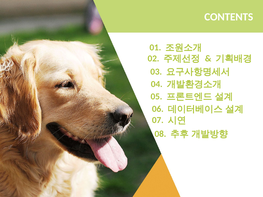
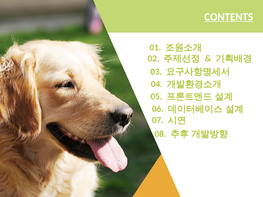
CONTENTS underline: none -> present
